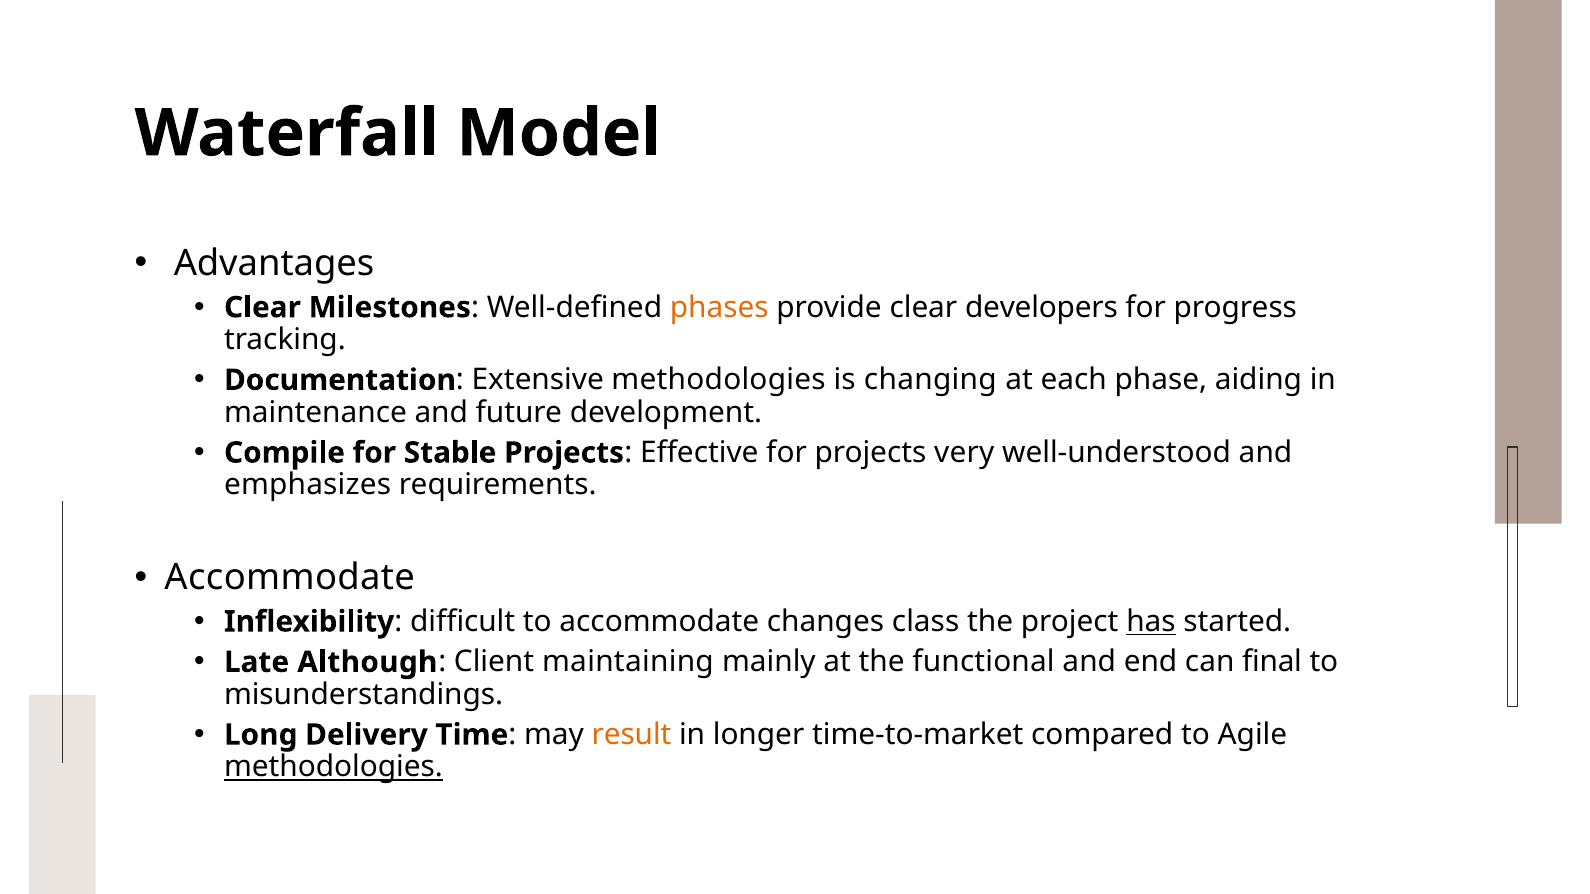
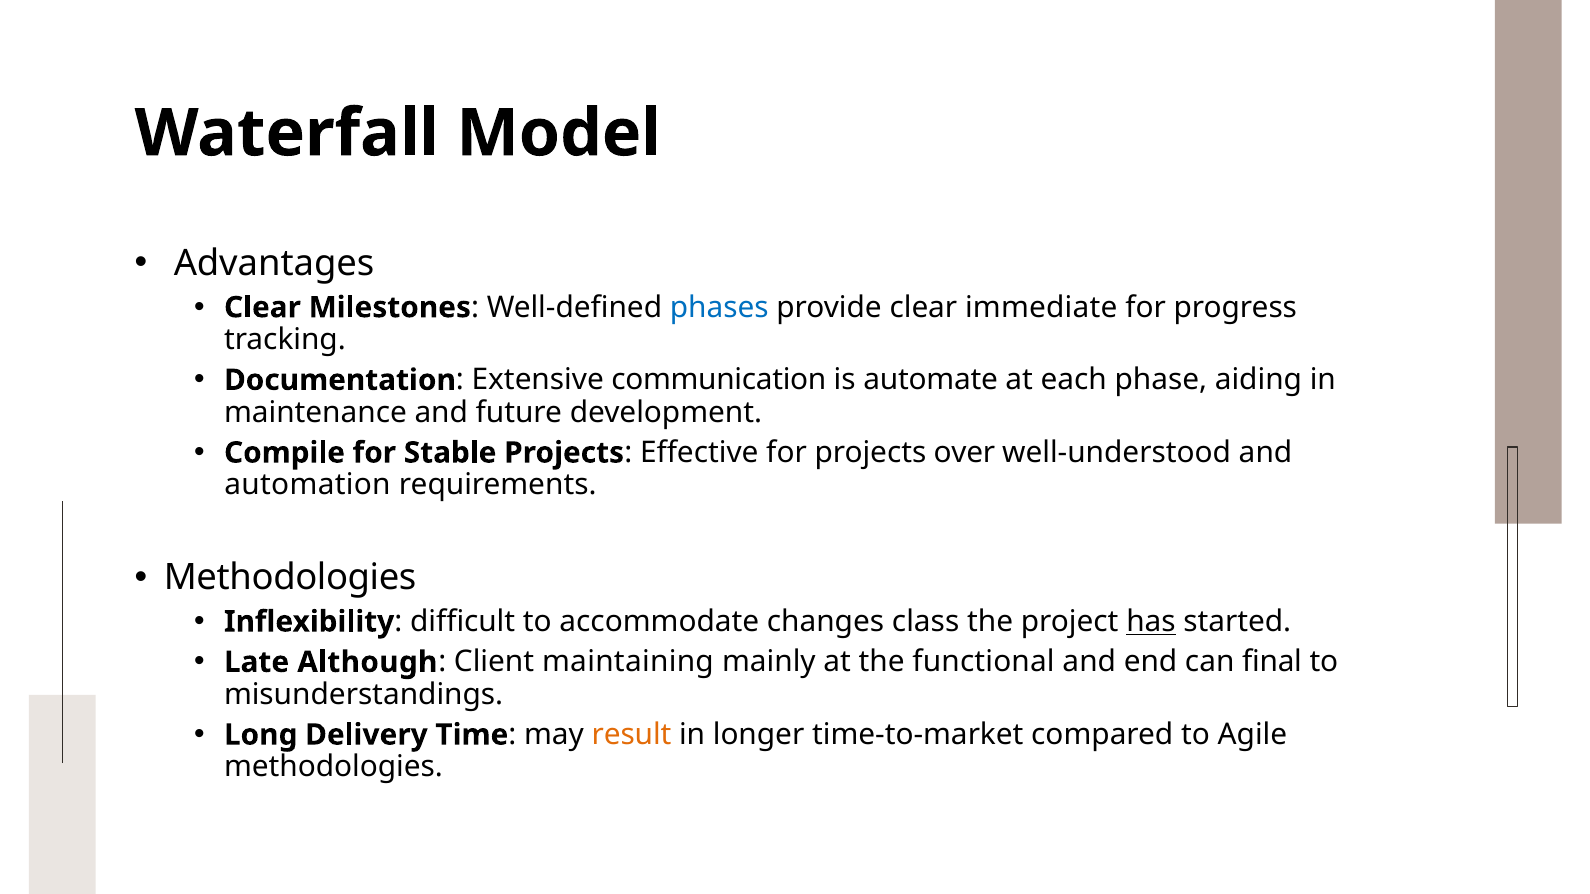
phases colour: orange -> blue
developers: developers -> immediate
Extensive methodologies: methodologies -> communication
changing: changing -> automate
very: very -> over
emphasizes: emphasizes -> automation
Accommodate at (290, 578): Accommodate -> Methodologies
methodologies at (333, 767) underline: present -> none
